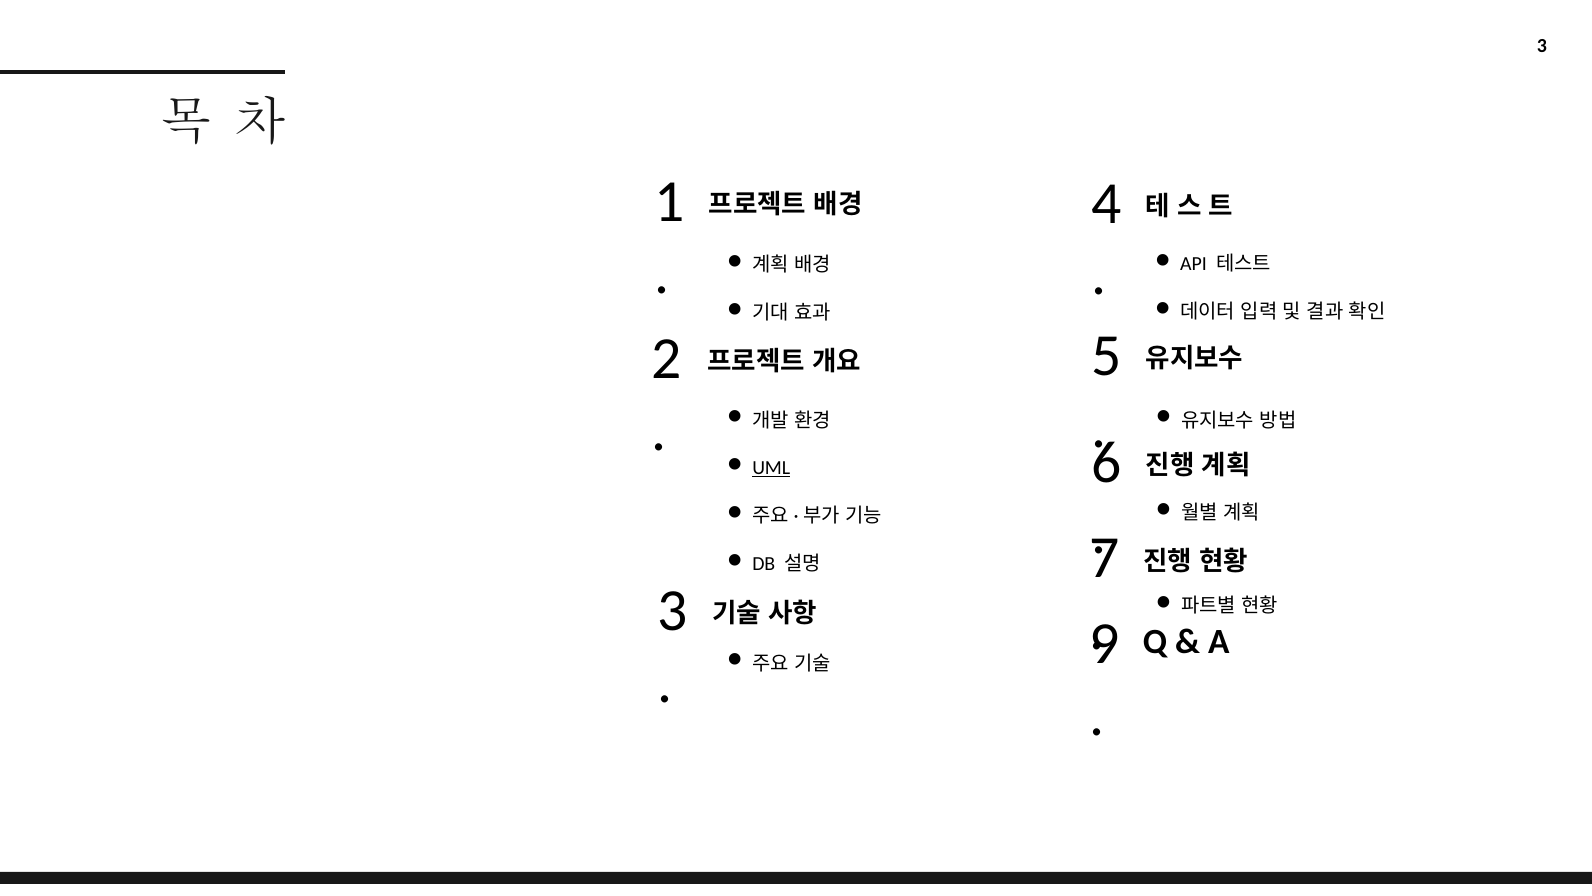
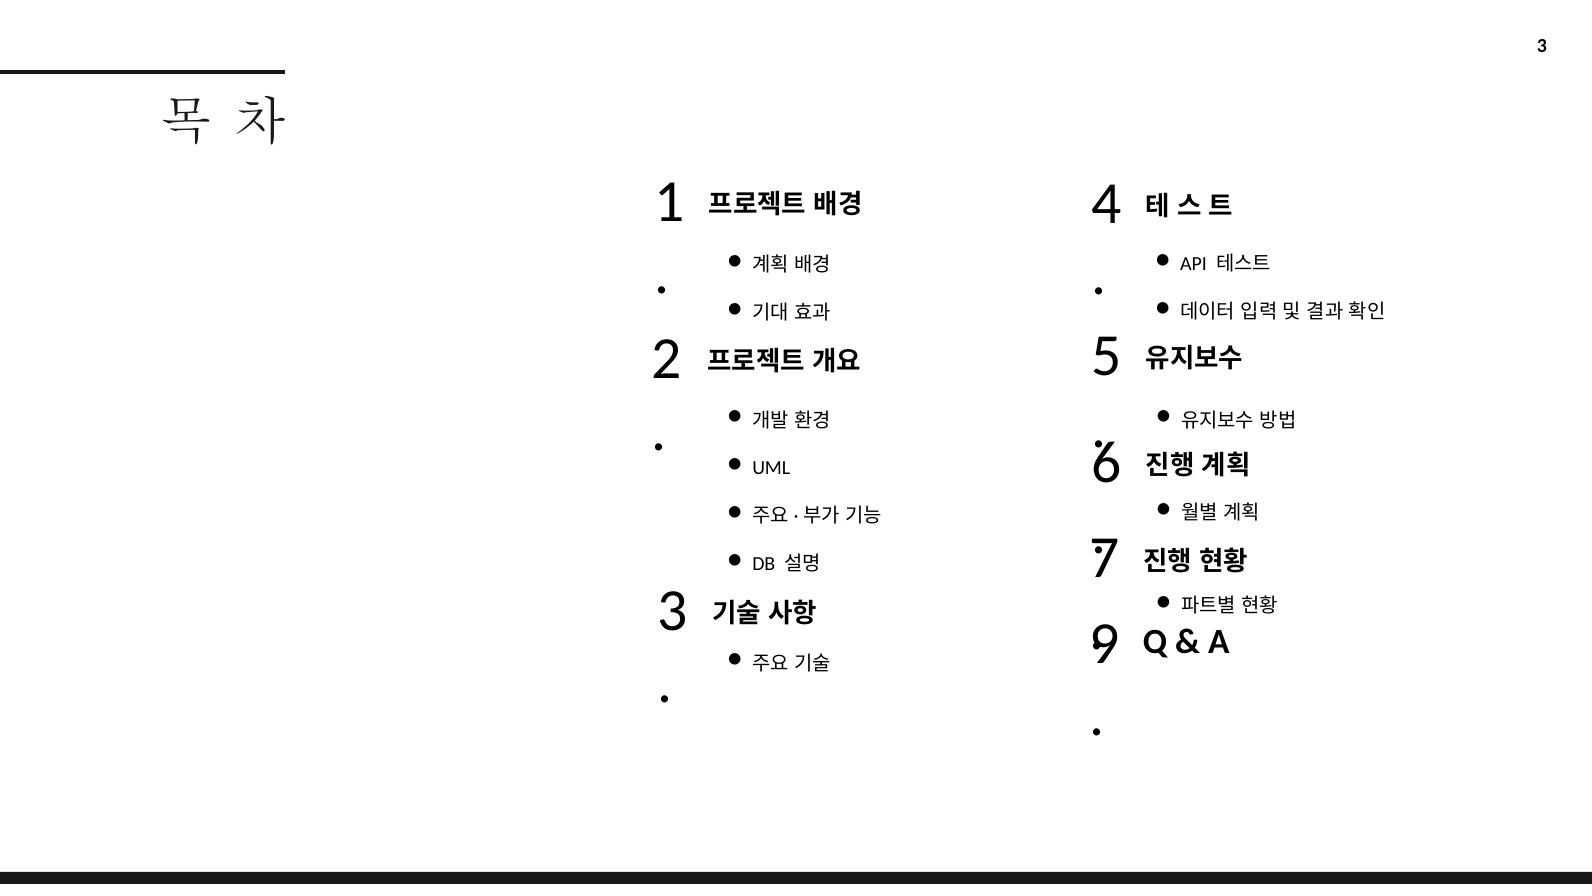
UML underline: present -> none
